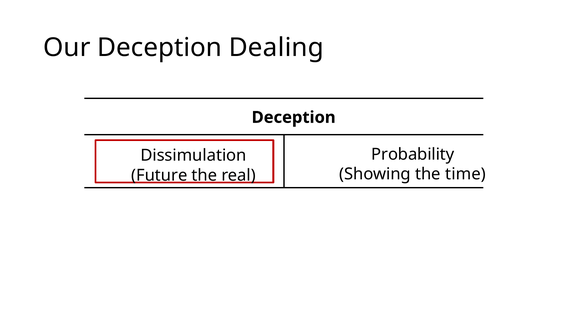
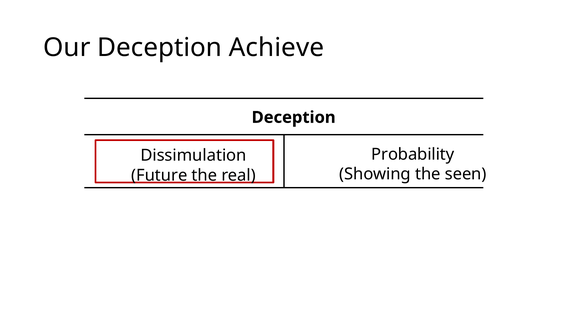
Dealing: Dealing -> Achieve
time: time -> seen
